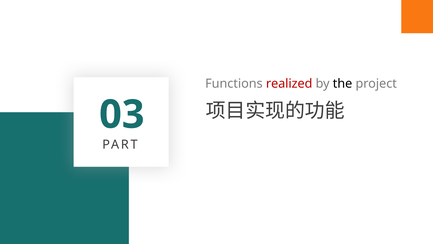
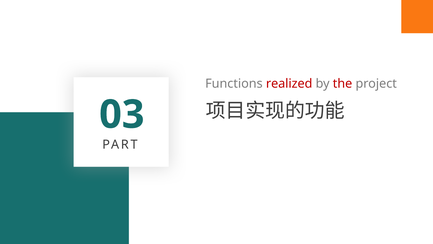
the colour: black -> red
